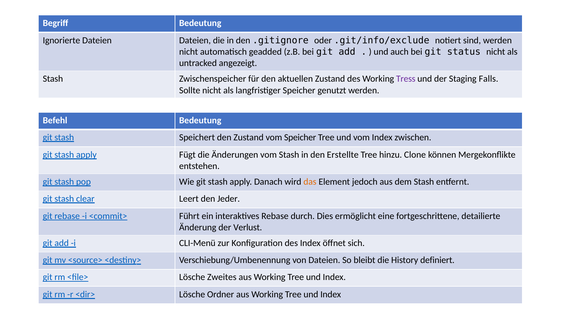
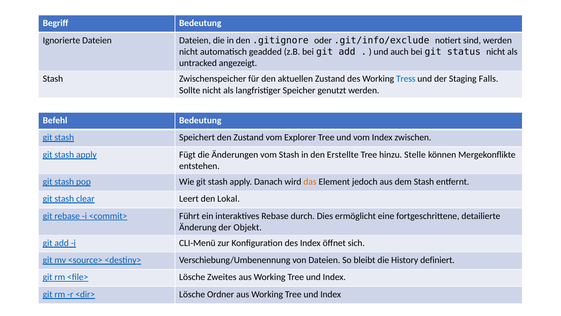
Tress colour: purple -> blue
vom Speicher: Speicher -> Explorer
Clone: Clone -> Stelle
Jeder: Jeder -> Lokal
Verlust: Verlust -> Objekt
